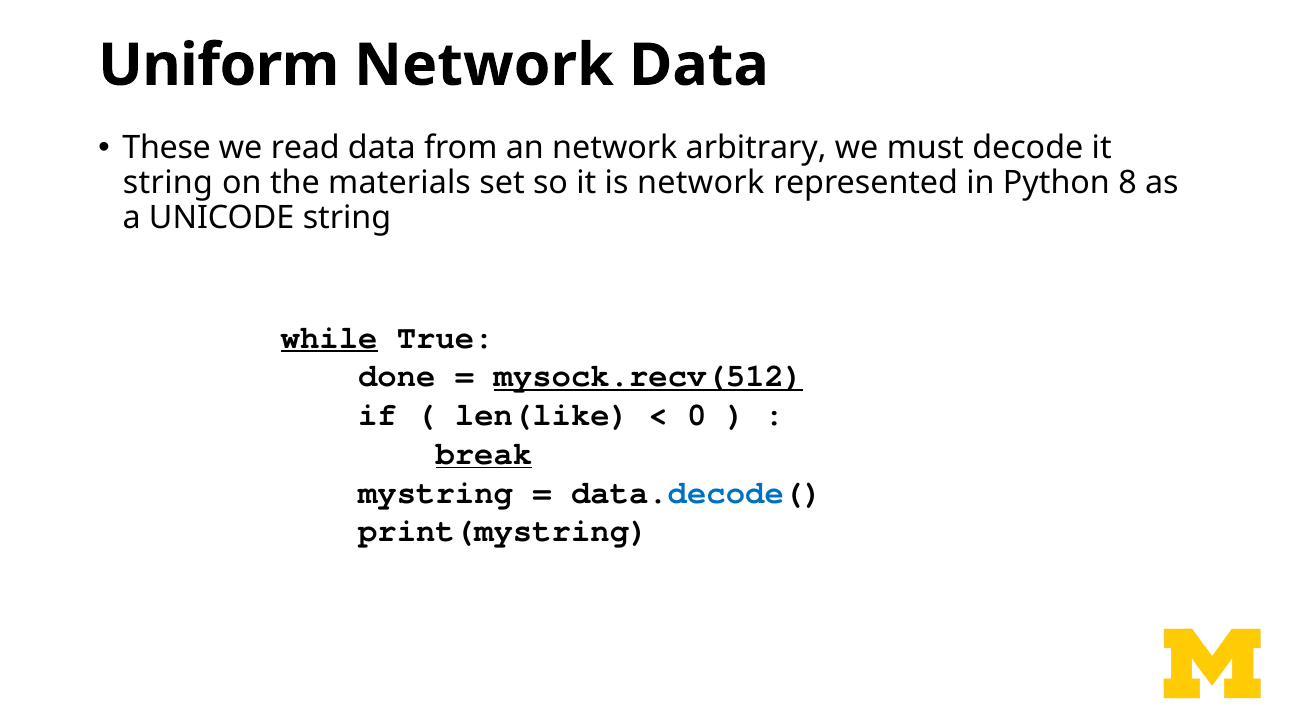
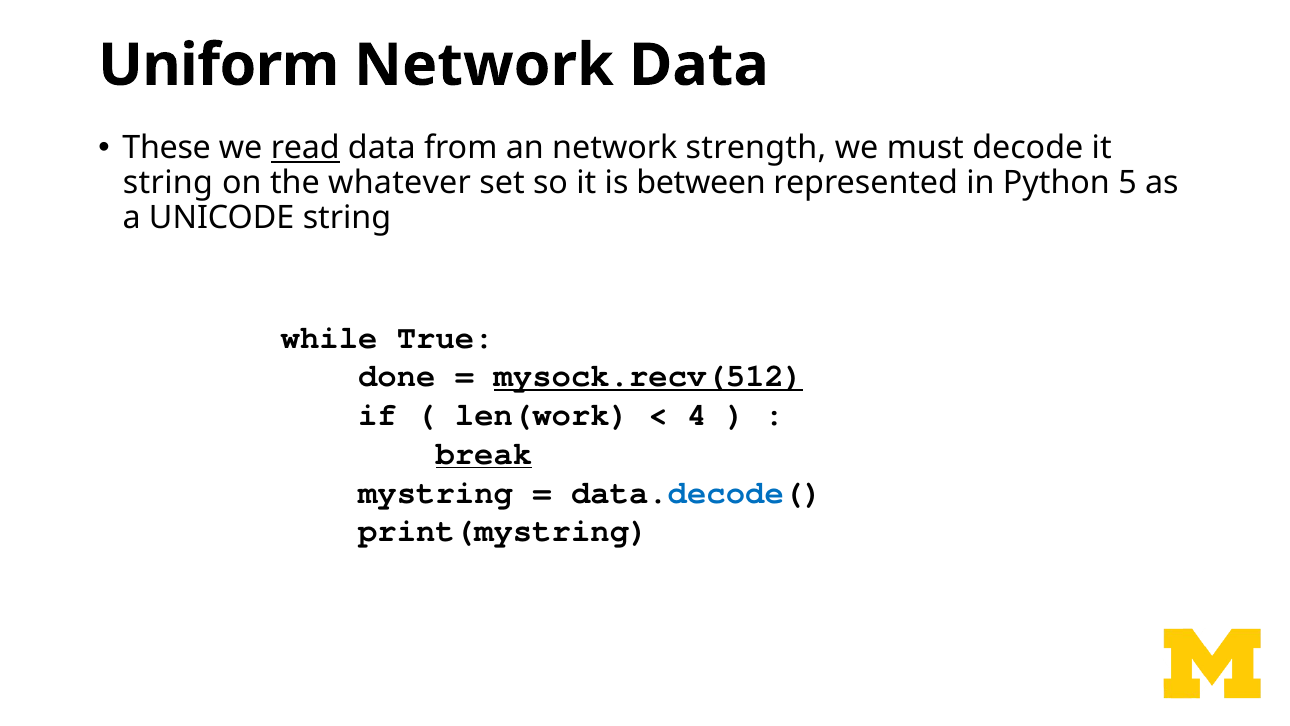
read underline: none -> present
arbitrary: arbitrary -> strength
materials: materials -> whatever
is network: network -> between
8: 8 -> 5
while underline: present -> none
len(like: len(like -> len(work
0: 0 -> 4
